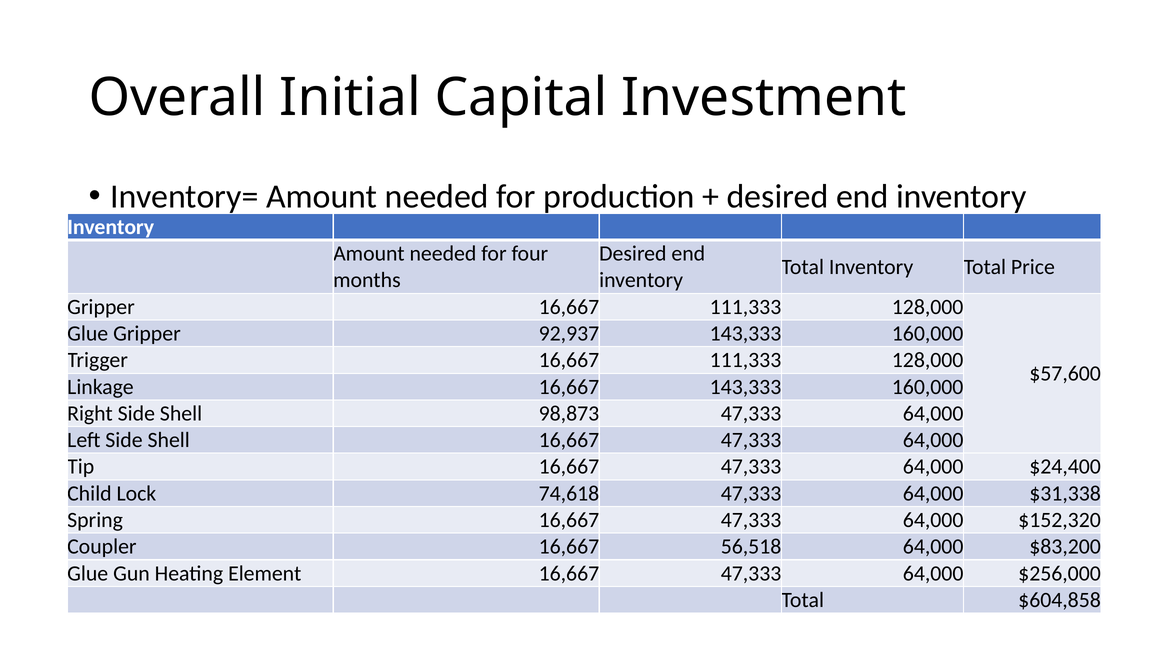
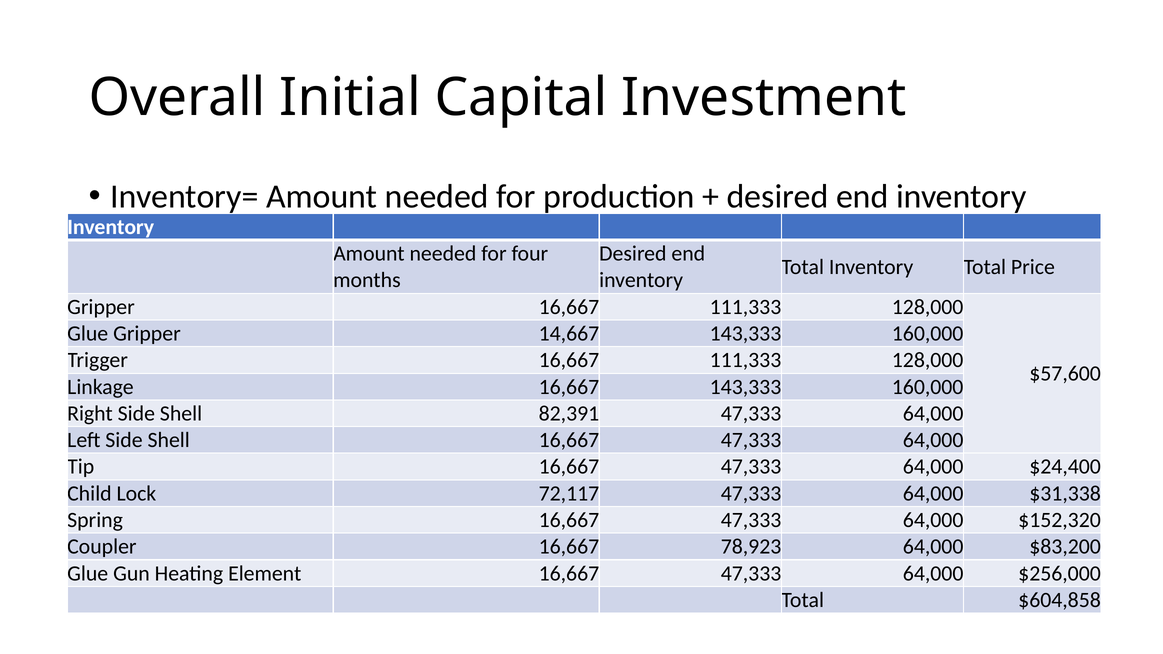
92,937: 92,937 -> 14,667
98,873: 98,873 -> 82,391
74,618: 74,618 -> 72,117
56,518: 56,518 -> 78,923
